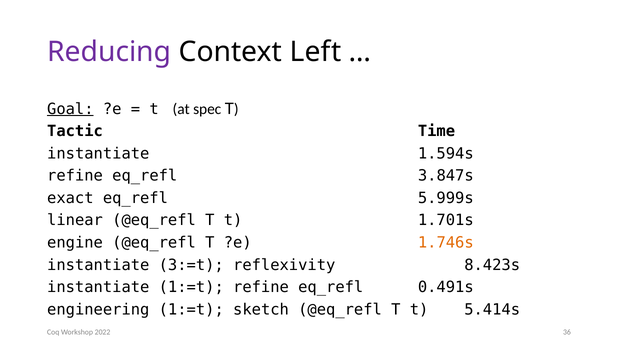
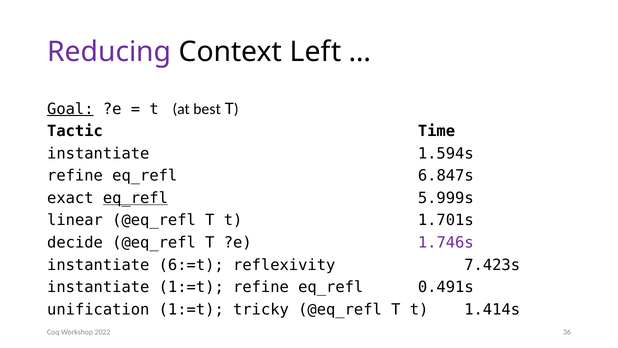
spec: spec -> best
3.847s: 3.847s -> 6.847s
eq_refl at (135, 198) underline: none -> present
engine: engine -> decide
1.746s colour: orange -> purple
3:=t: 3:=t -> 6:=t
8.423s: 8.423s -> 7.423s
engineering: engineering -> unification
sketch: sketch -> tricky
5.414s: 5.414s -> 1.414s
